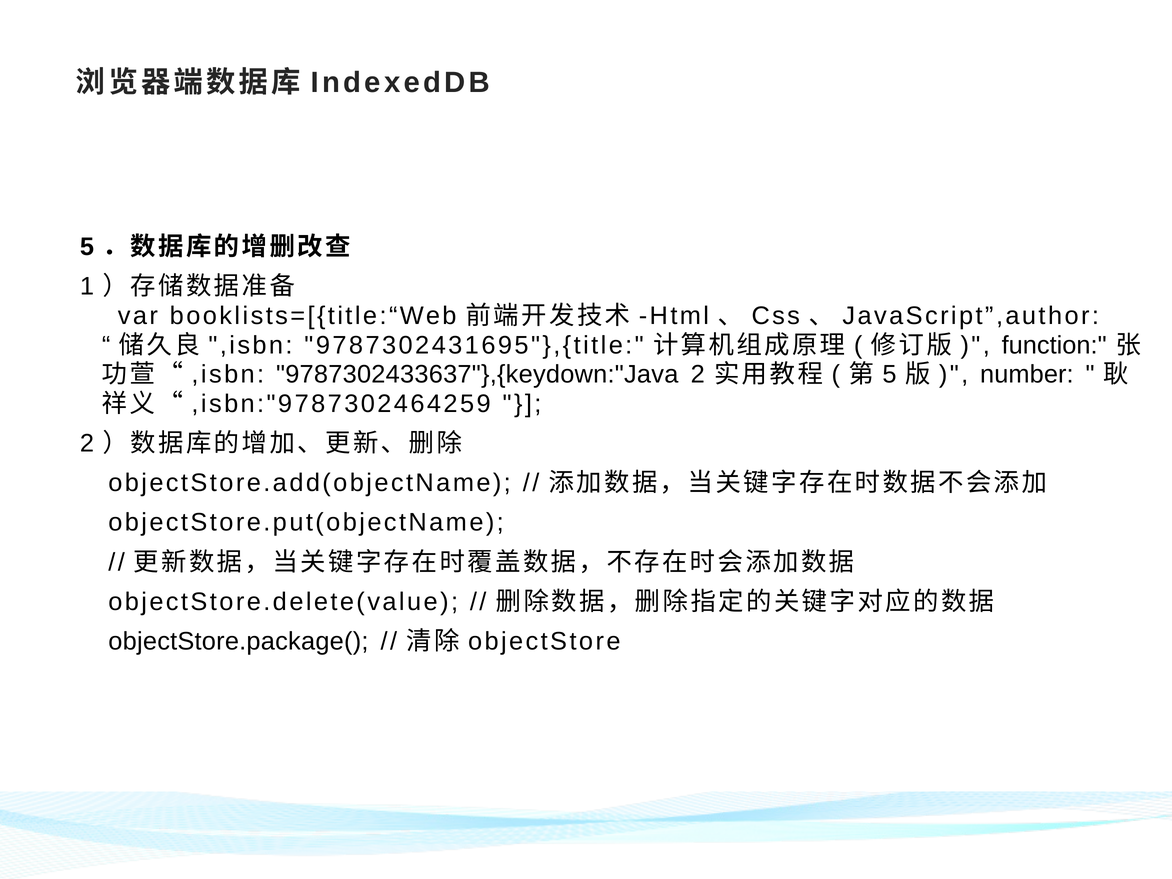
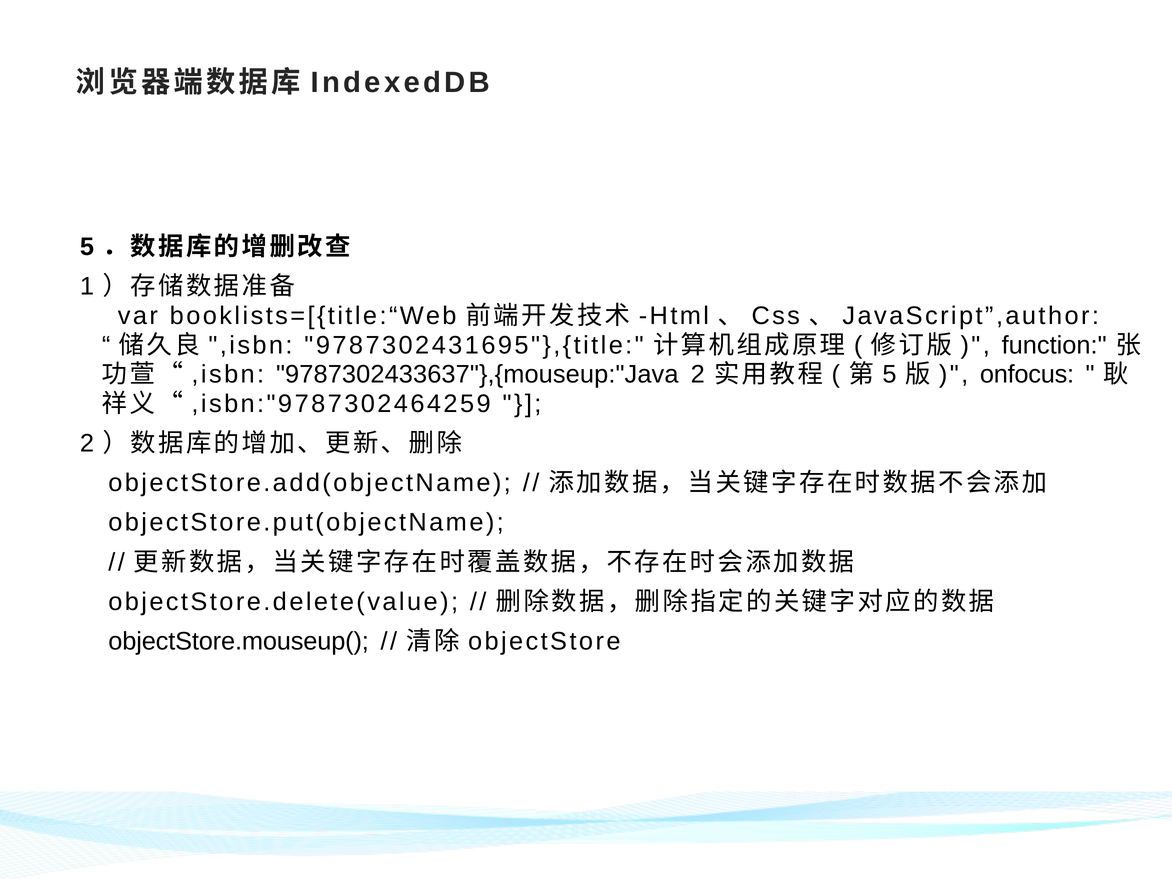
9787302433637"},{keydown:"Java: 9787302433637"},{keydown:"Java -> 9787302433637"},{mouseup:"Java
number: number -> onfocus
objectStore.package(: objectStore.package( -> objectStore.mouseup(
